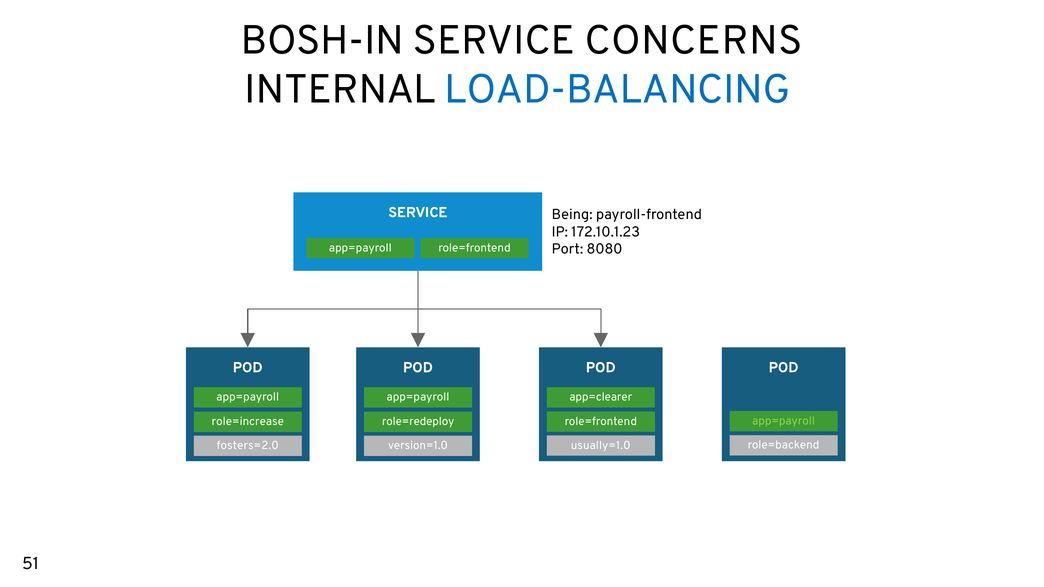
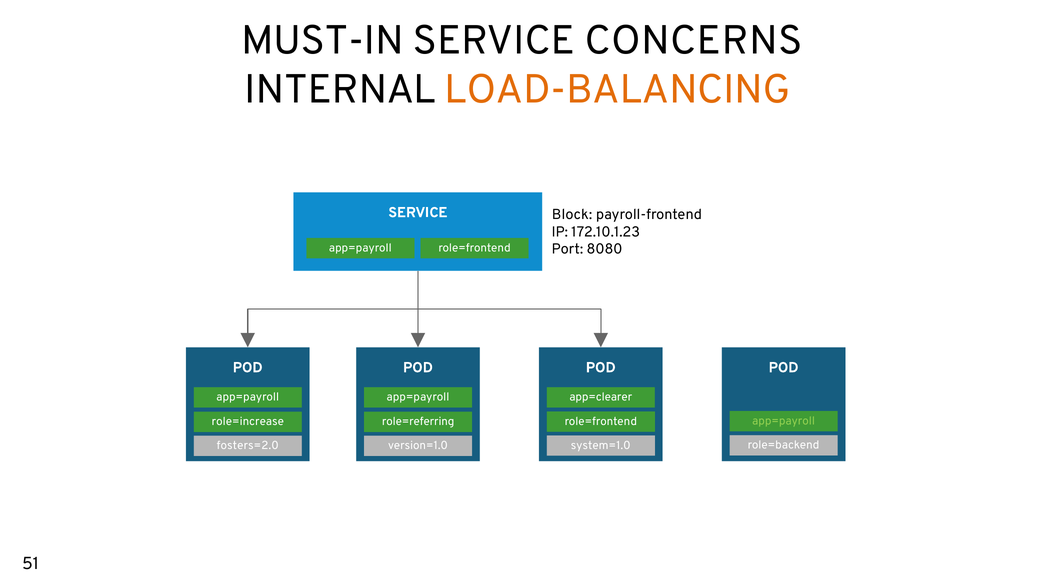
BOSH-IN: BOSH-IN -> MUST-IN
LOAD-BALANCING colour: blue -> orange
Being: Being -> Block
role=redeploy: role=redeploy -> role=referring
usually=1.0: usually=1.0 -> system=1.0
